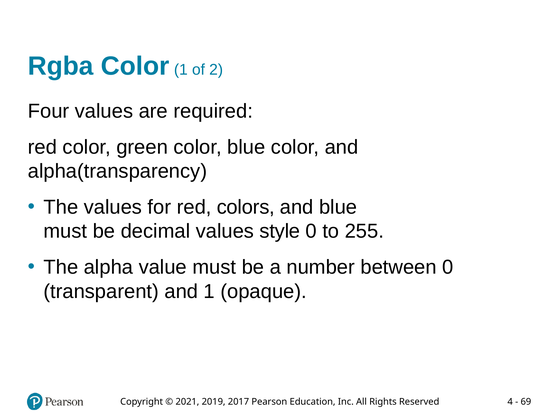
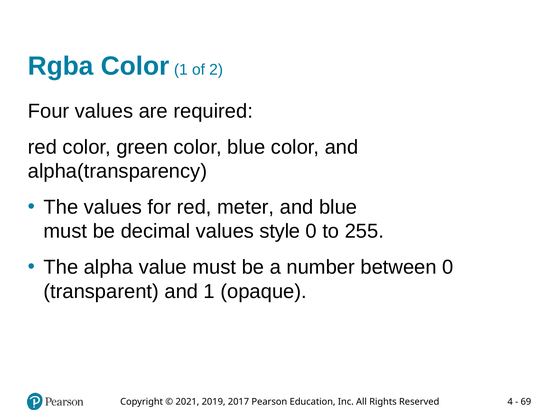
colors: colors -> meter
